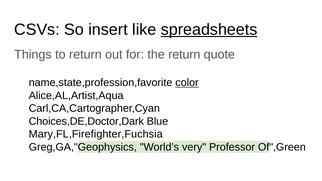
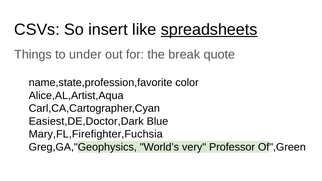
to return: return -> under
the return: return -> break
color underline: present -> none
Choices,DE,Doctor,Dark: Choices,DE,Doctor,Dark -> Easiest,DE,Doctor,Dark
